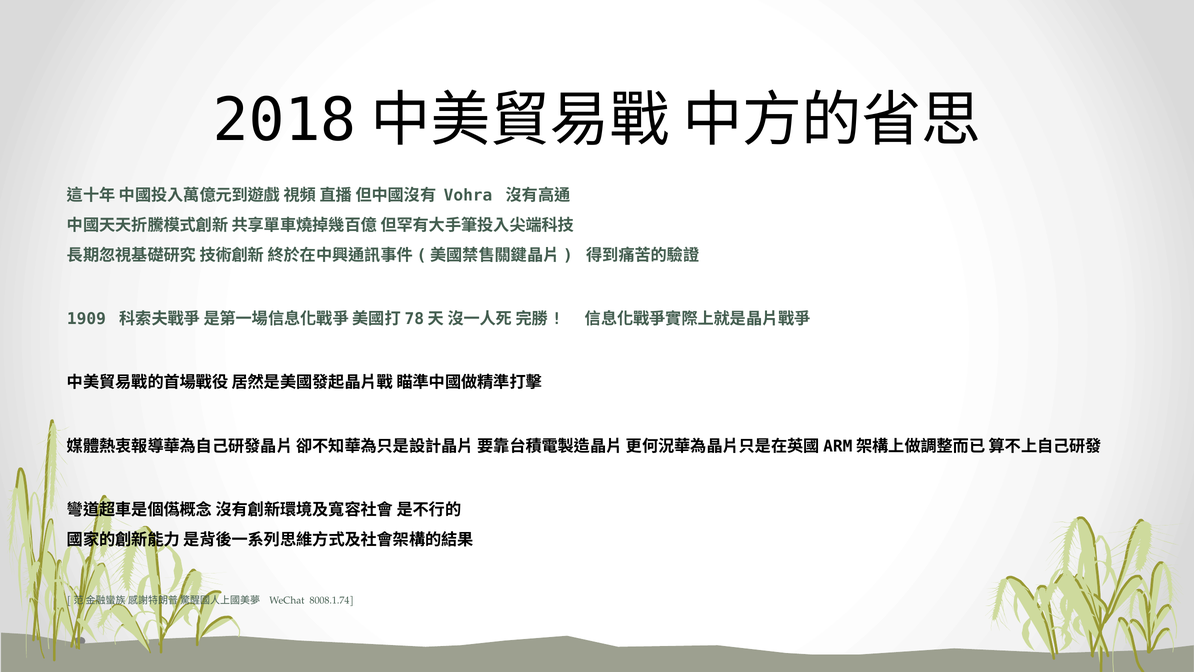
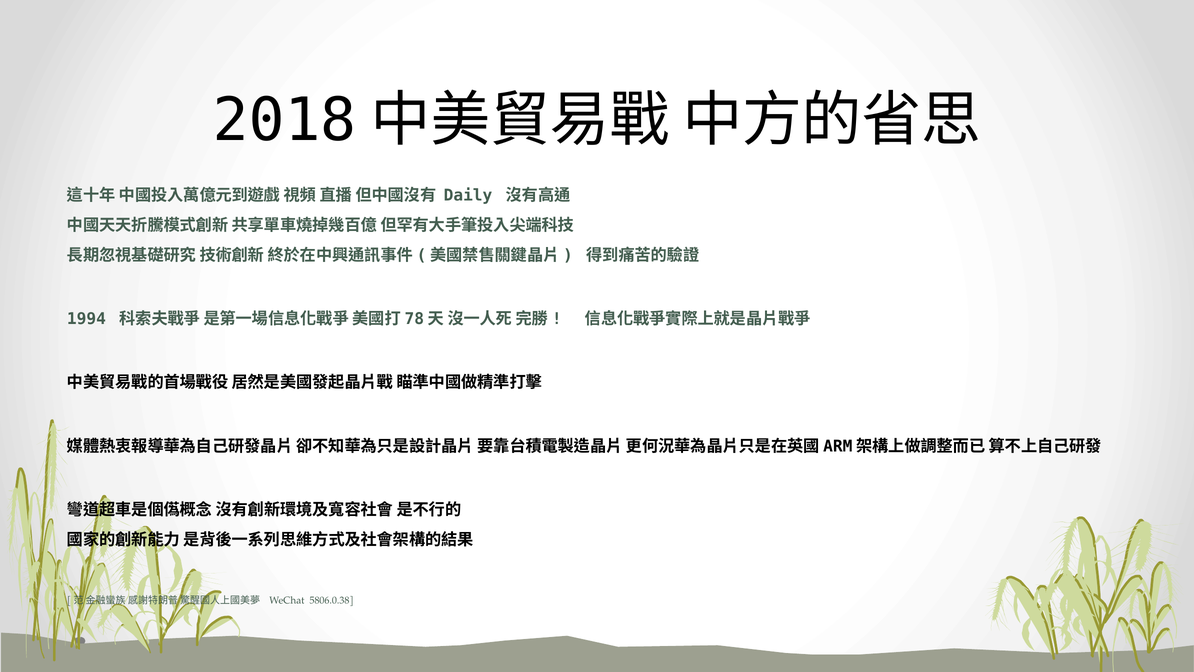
Vohra: Vohra -> Daily
1909: 1909 -> 1994
8008.1.74: 8008.1.74 -> 5806.0.38
